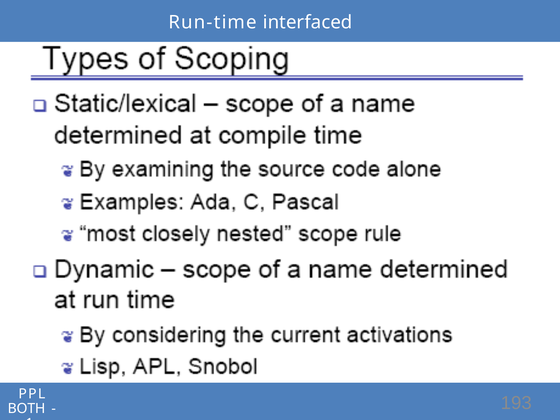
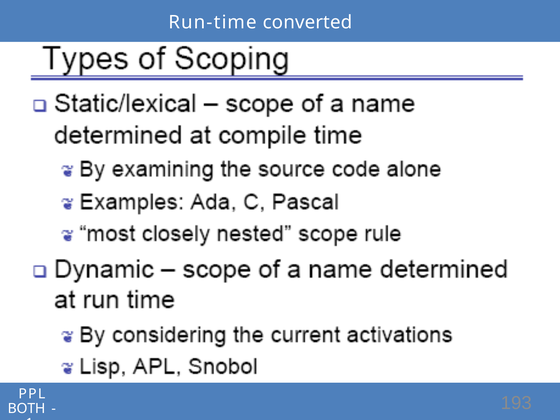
interfaced: interfaced -> converted
